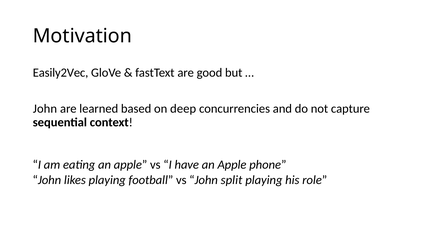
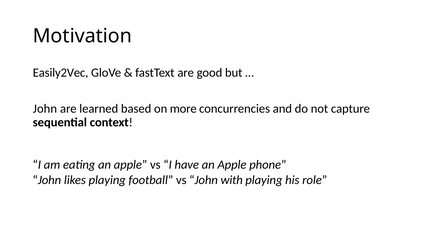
deep: deep -> more
split: split -> with
